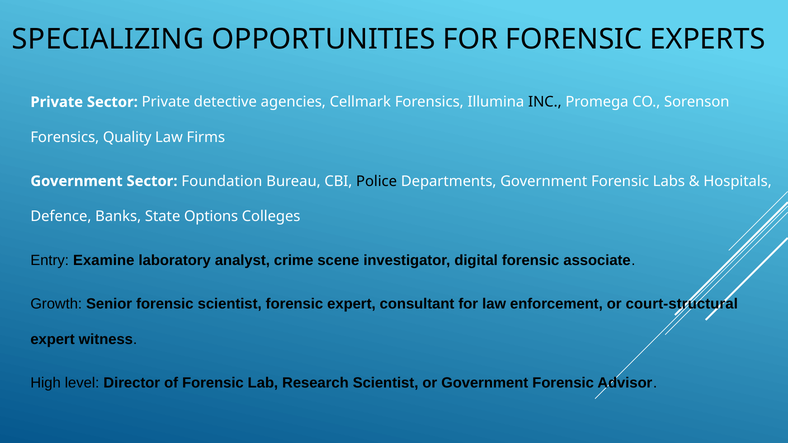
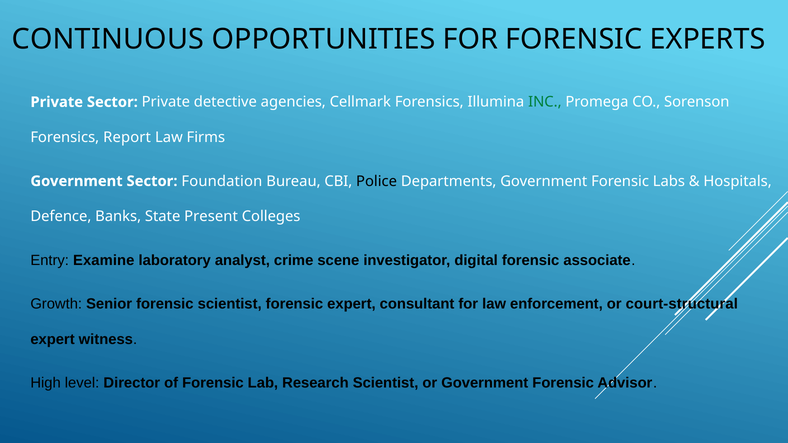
SPECIALIZING: SPECIALIZING -> CONTINUOUS
INC colour: black -> green
Quality: Quality -> Report
Options: Options -> Present
